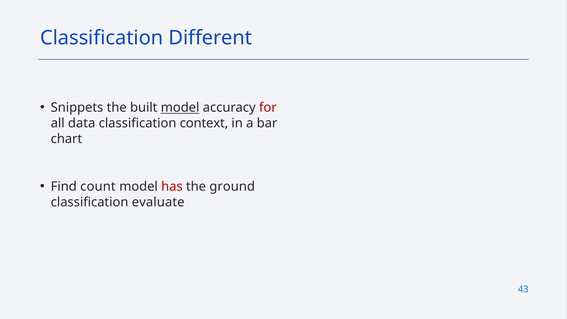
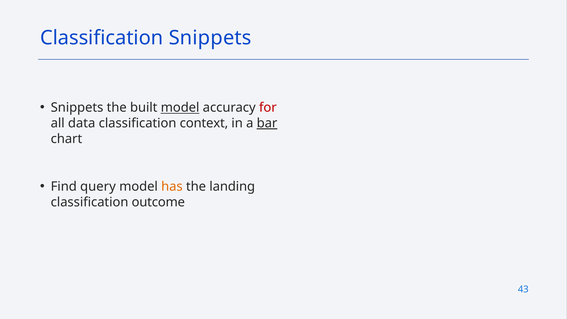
Classification Different: Different -> Snippets
bar underline: none -> present
count: count -> query
has colour: red -> orange
ground: ground -> landing
evaluate: evaluate -> outcome
